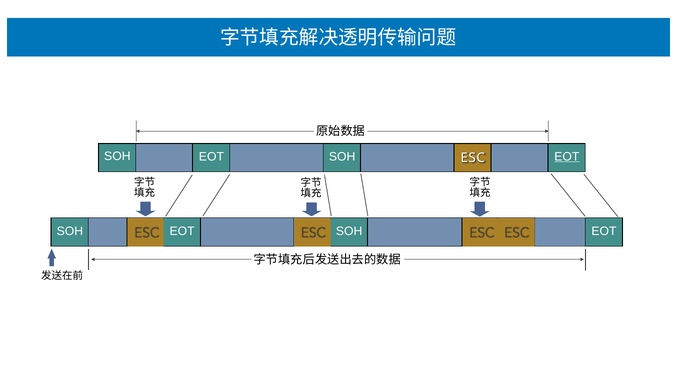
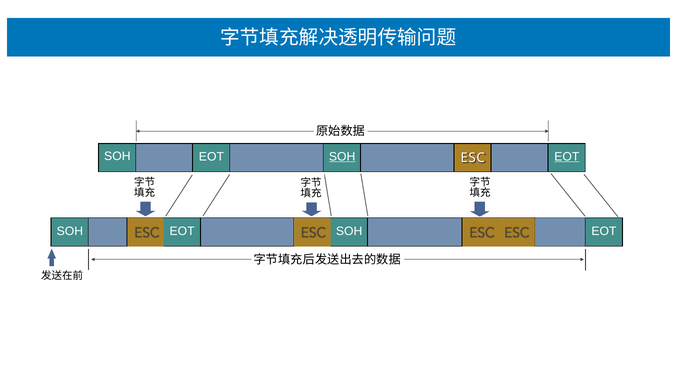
SOH at (342, 156) underline: none -> present
